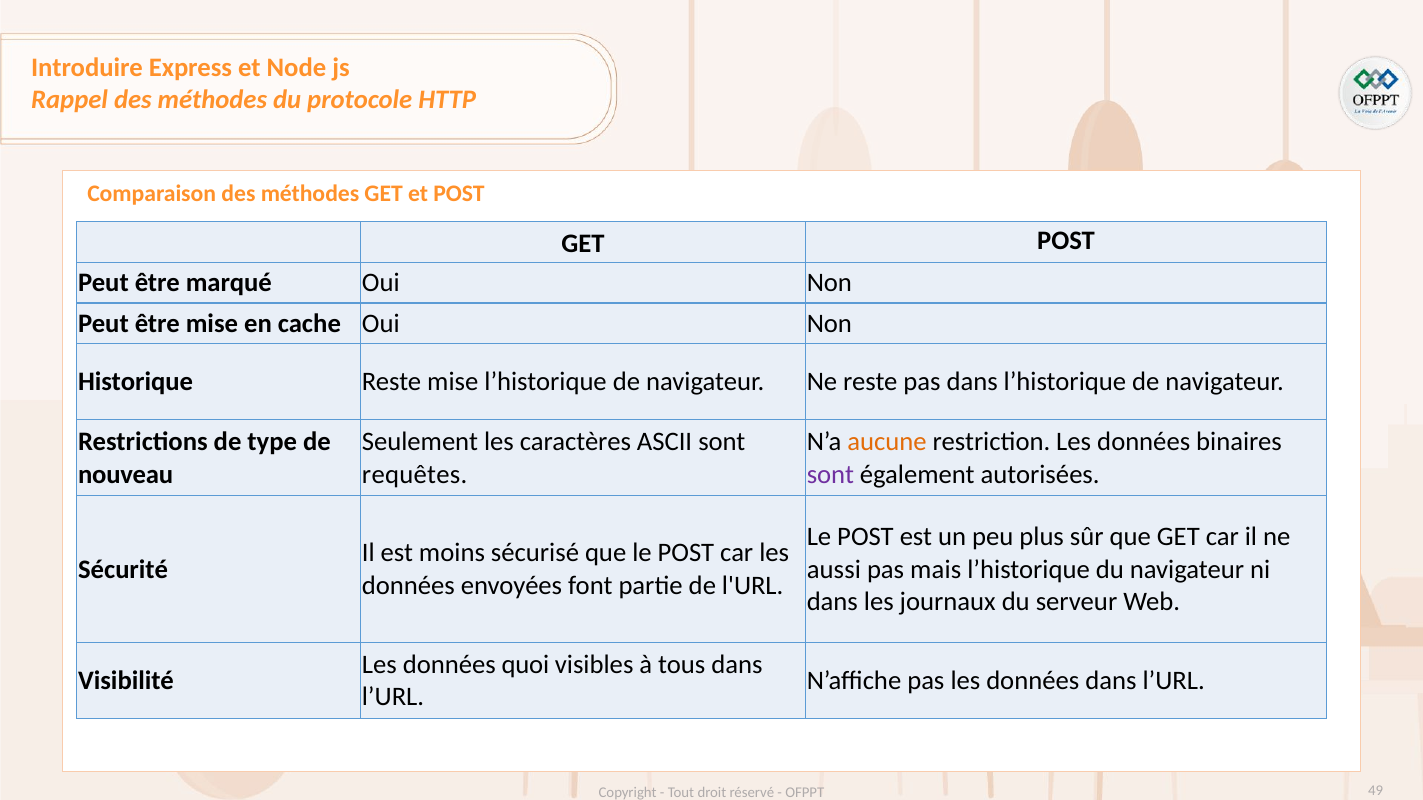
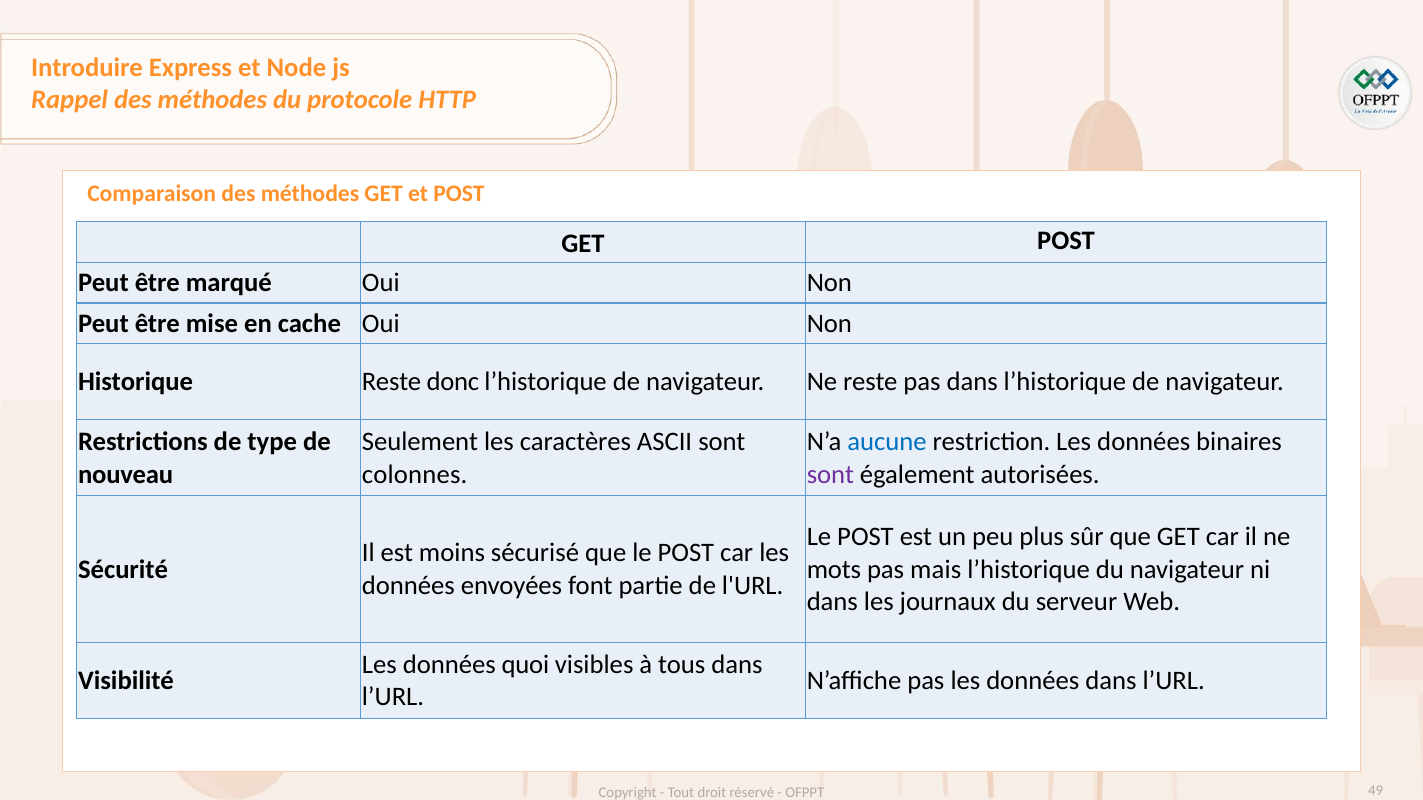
Reste mise: mise -> donc
aucune colour: orange -> blue
requêtes: requêtes -> colonnes
aussi: aussi -> mots
